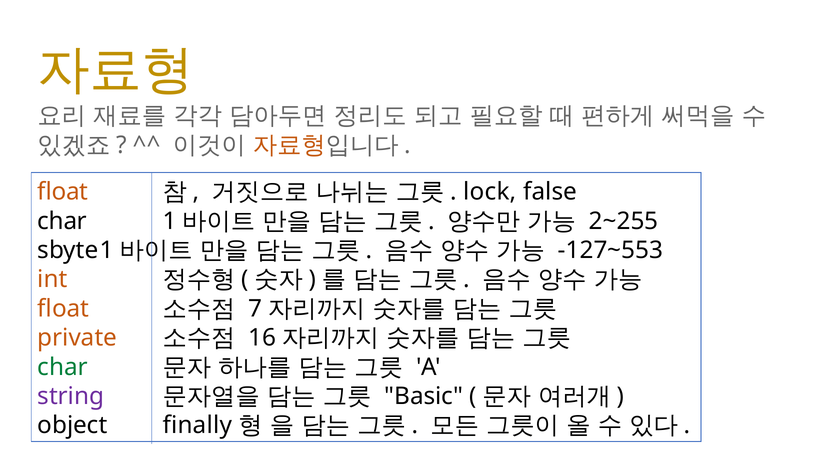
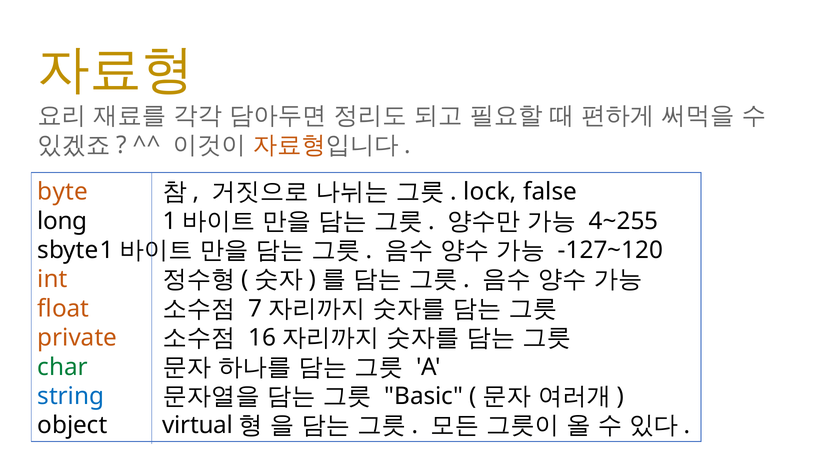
float at (63, 192): float -> byte
char at (62, 221): char -> long
2~255: 2~255 -> 4~255
-127~553: -127~553 -> -127~120
string colour: purple -> blue
finally: finally -> virtual
